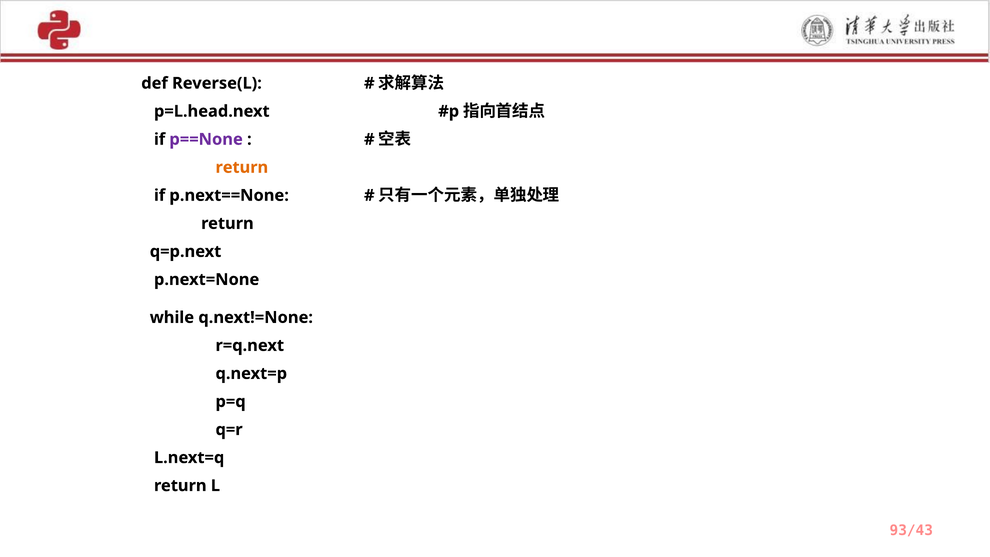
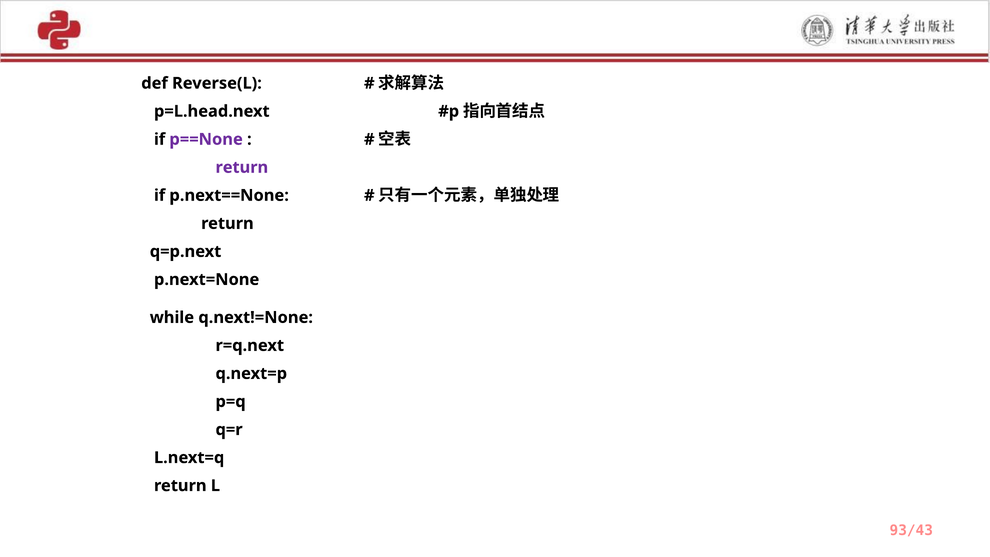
return at (242, 167) colour: orange -> purple
